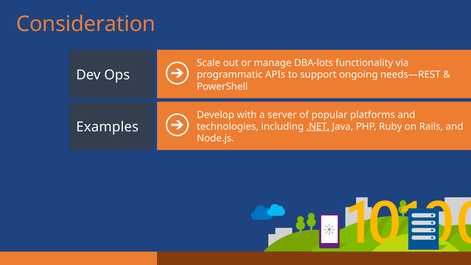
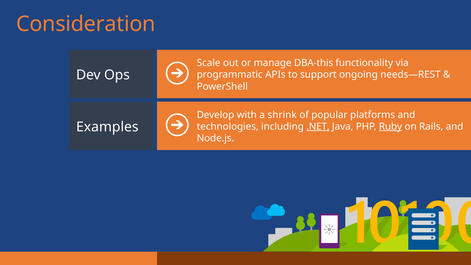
DBA-lots: DBA-lots -> DBA-this
server: server -> shrink
Ruby underline: none -> present
